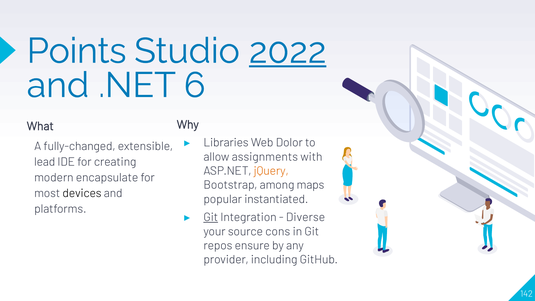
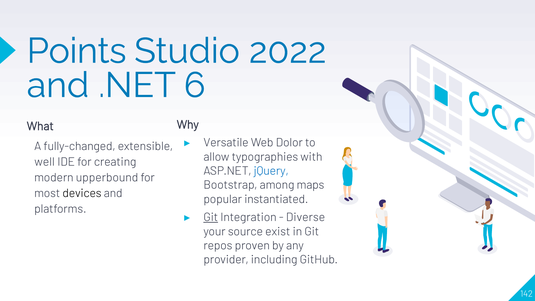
2022 underline: present -> none
Libraries: Libraries -> Versatile
assignments: assignments -> typographies
lead: lead -> well
jQuery colour: orange -> blue
encapsulate: encapsulate -> upperbound
cons: cons -> exist
ensure: ensure -> proven
